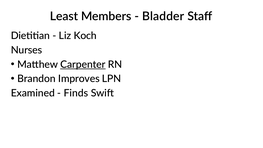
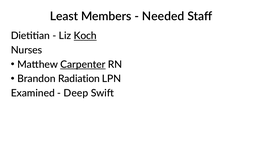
Bladder: Bladder -> Needed
Koch underline: none -> present
Improves: Improves -> Radiation
Finds: Finds -> Deep
